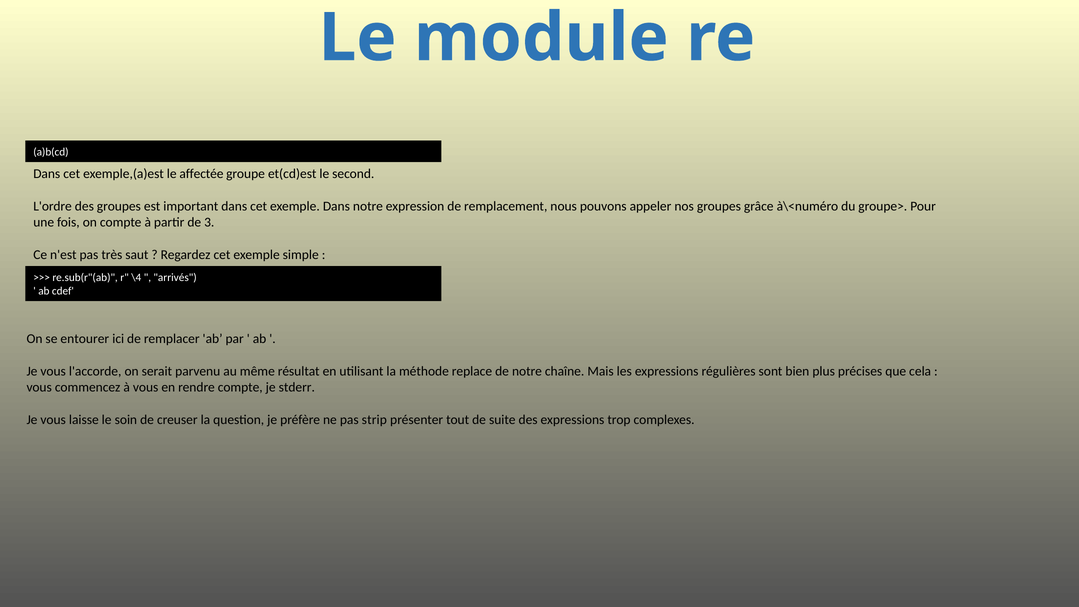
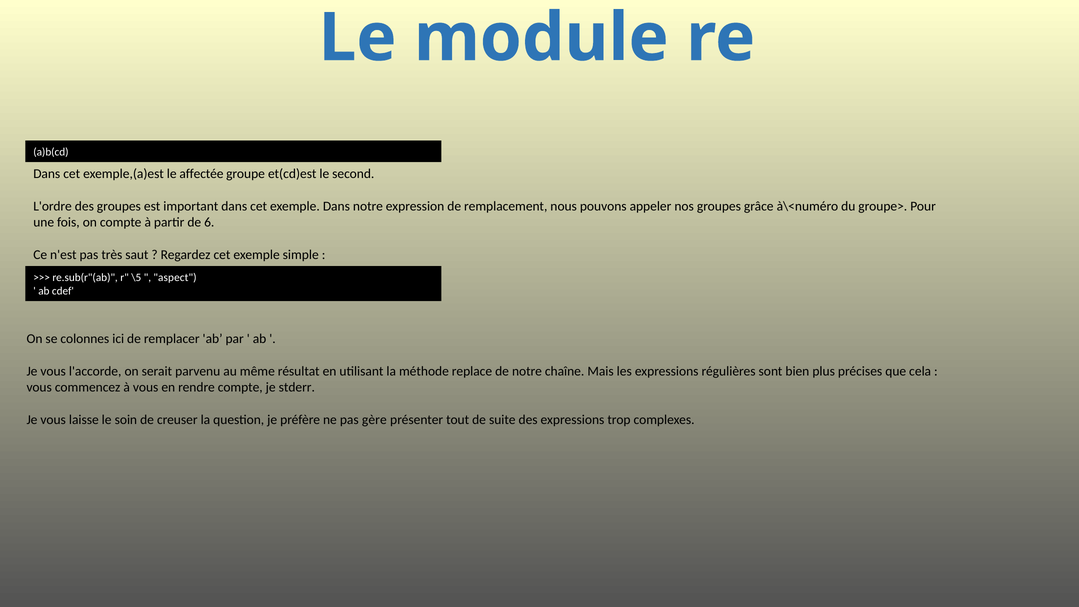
3: 3 -> 6
\4: \4 -> \5
arrivés: arrivés -> aspect
entourer: entourer -> colonnes
strip: strip -> gère
